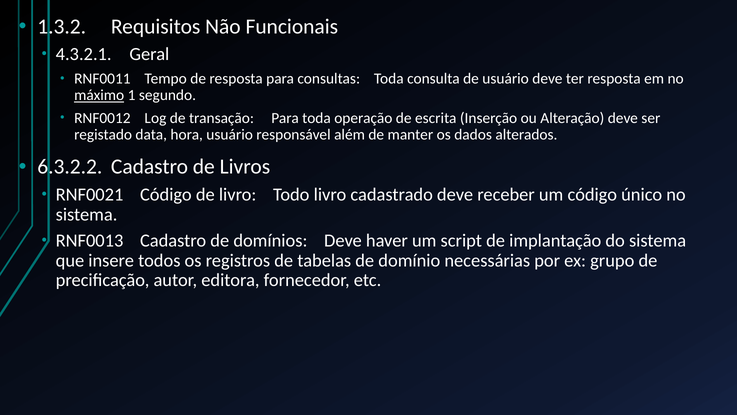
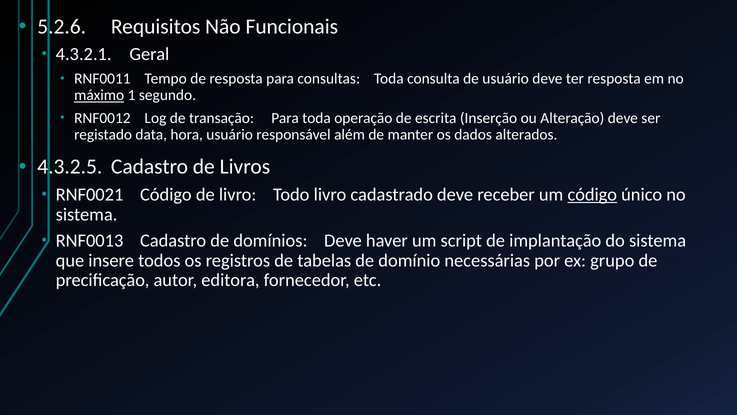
1.3.2: 1.3.2 -> 5.2.6
6.3.2.2: 6.3.2.2 -> 4.3.2.5
código at (592, 194) underline: none -> present
